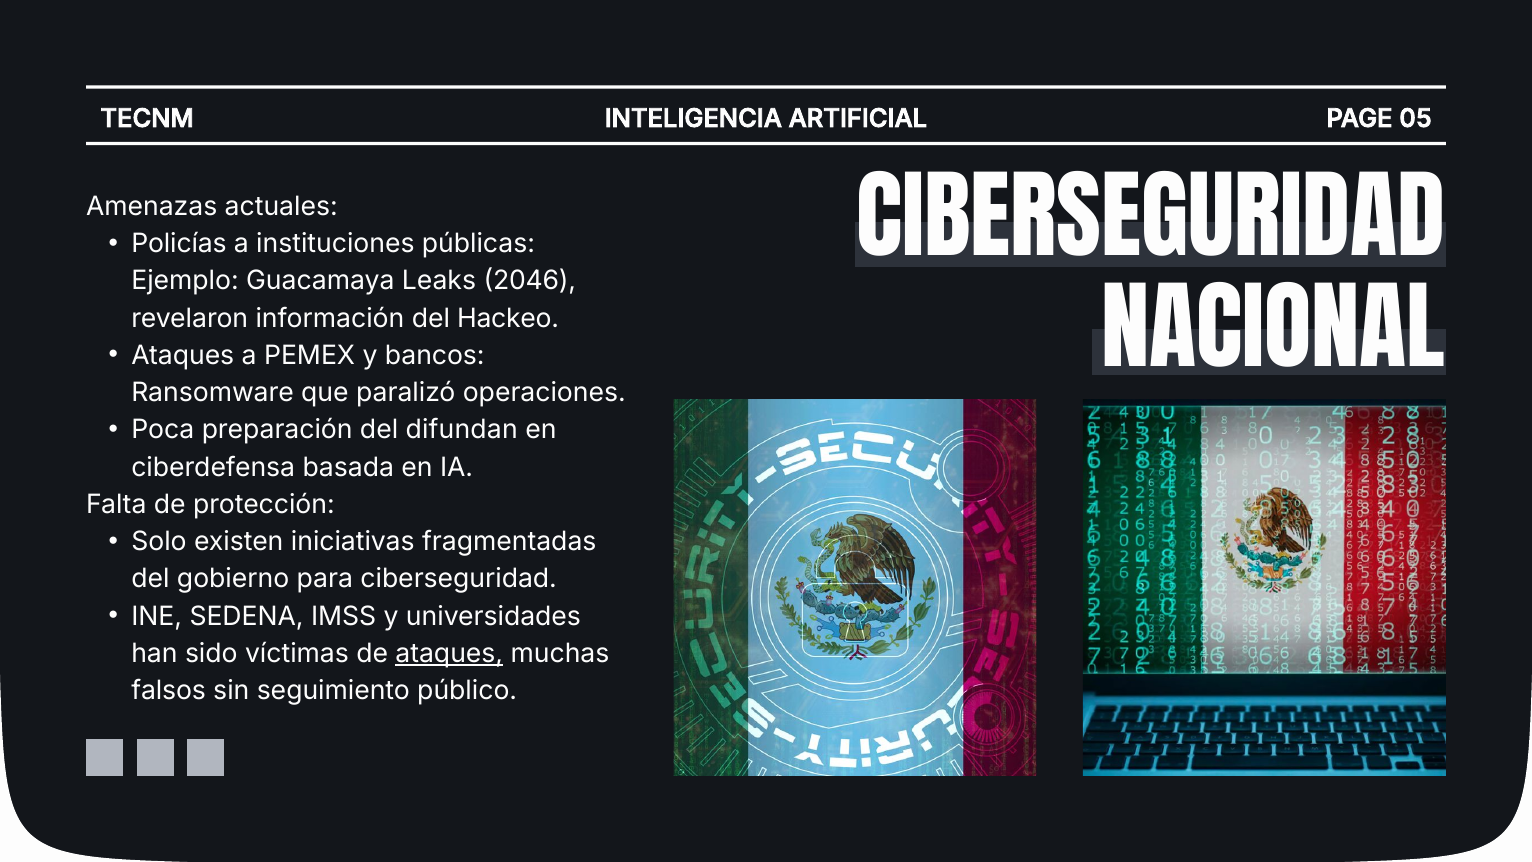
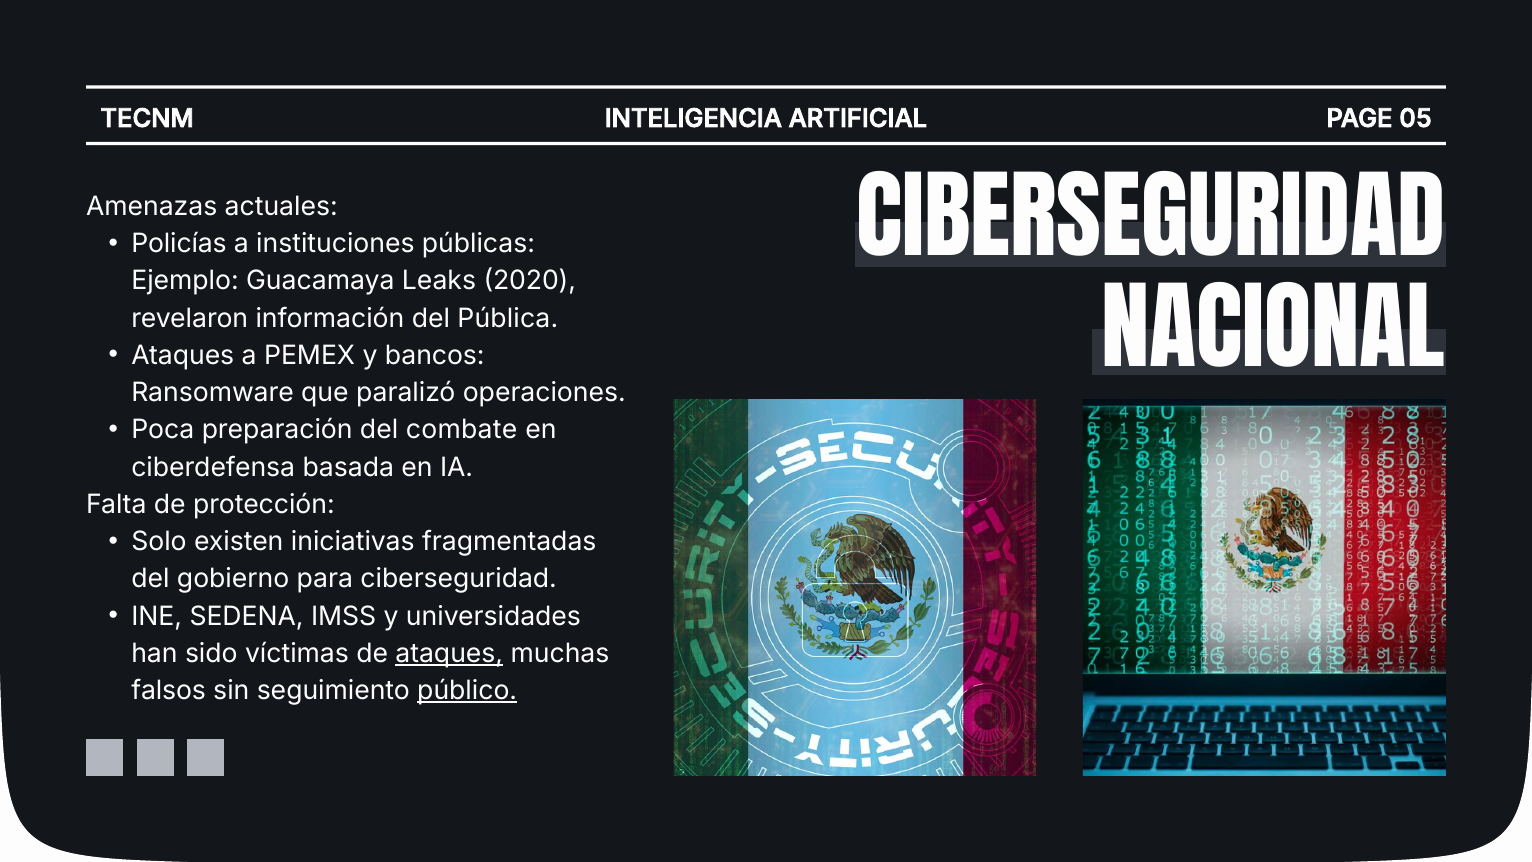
2046: 2046 -> 2020
Hackeo: Hackeo -> Pública
difundan: difundan -> combate
público underline: none -> present
